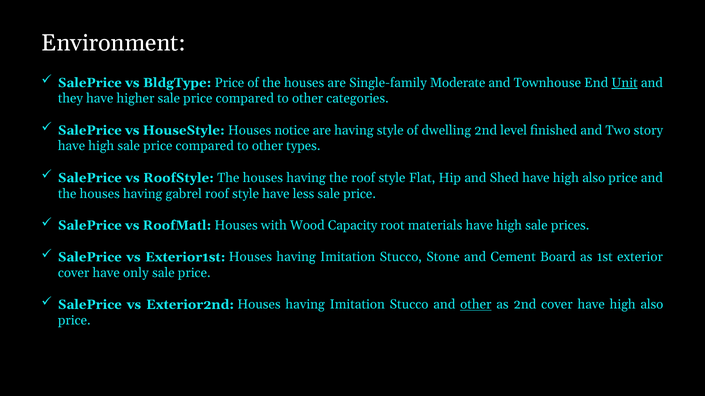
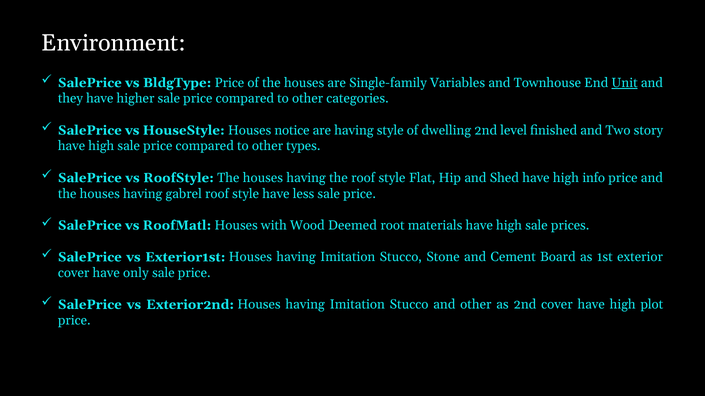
Moderate: Moderate -> Variables
Shed have high also: also -> info
Capacity: Capacity -> Deemed
other at (476, 305) underline: present -> none
cover have high also: also -> plot
